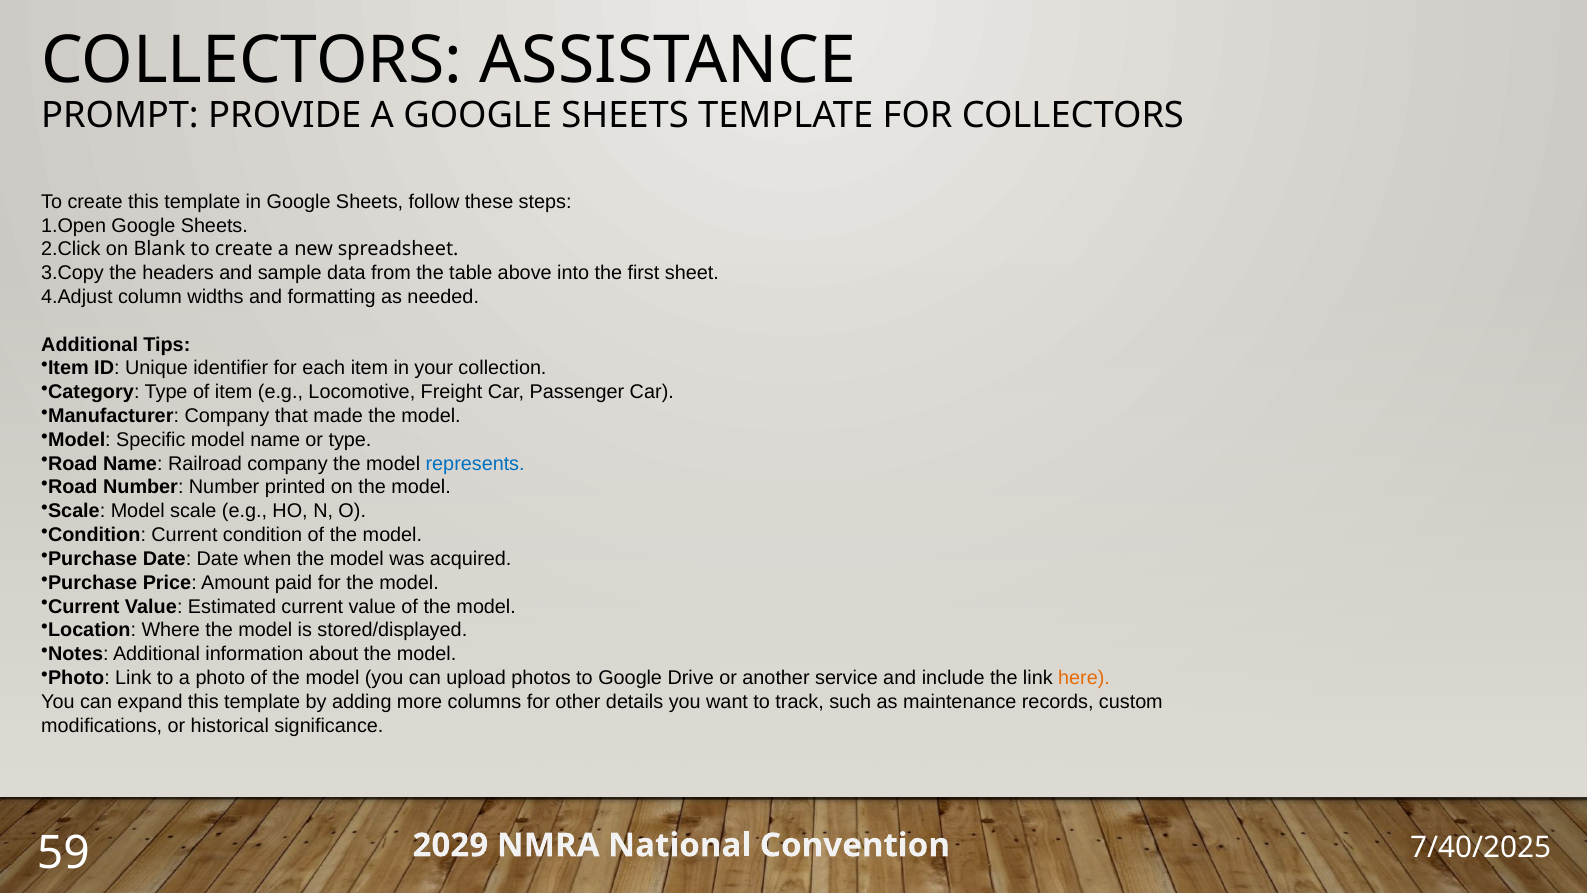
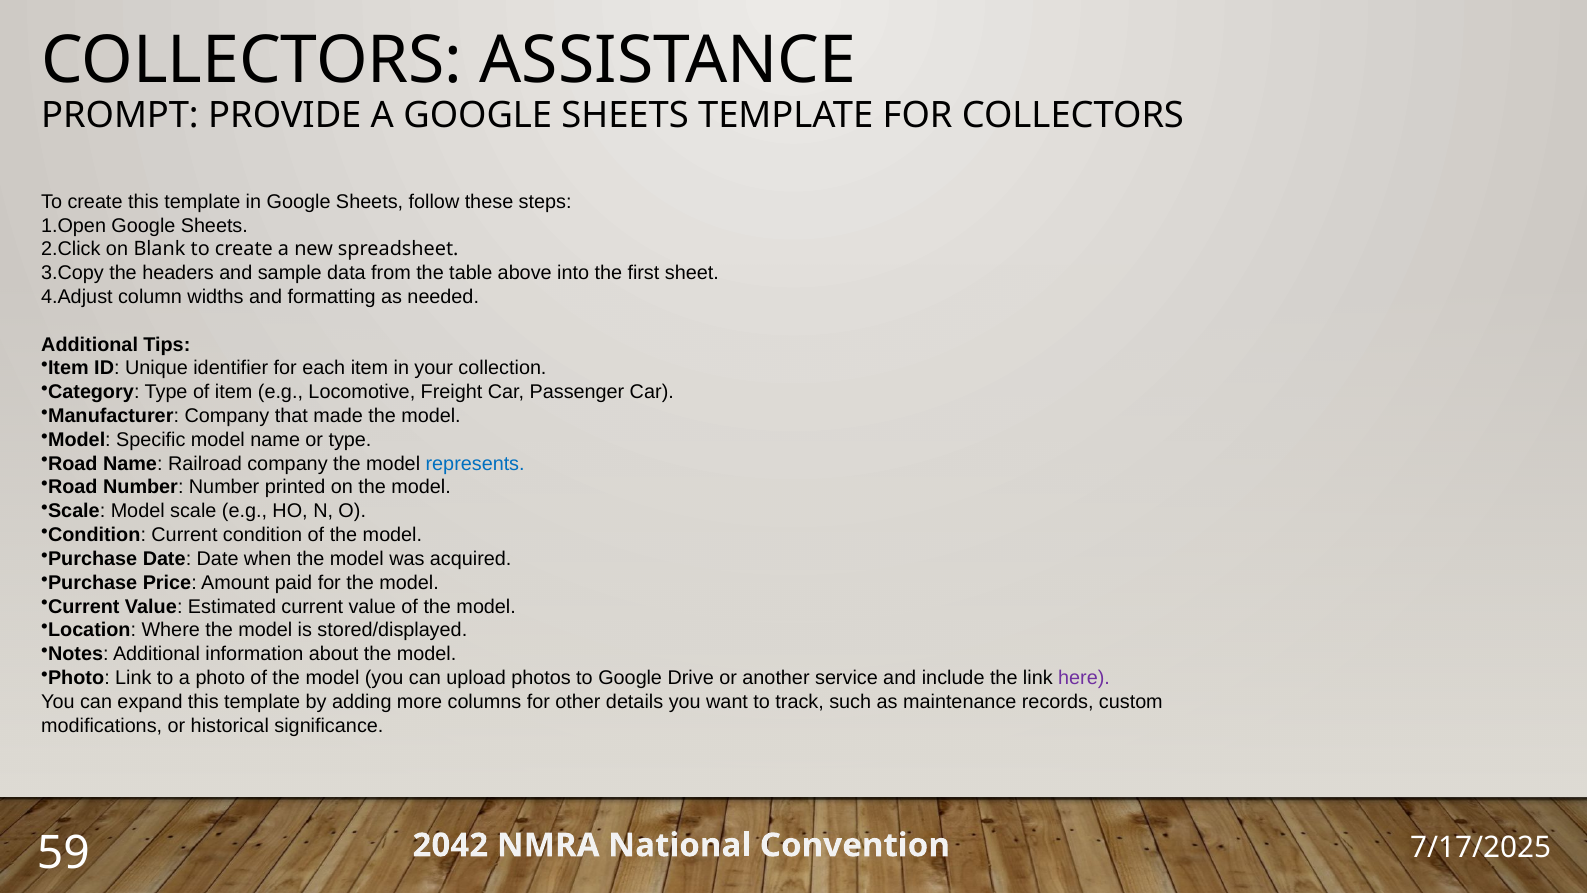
here colour: orange -> purple
7/40/2025: 7/40/2025 -> 7/17/2025
2029: 2029 -> 2042
